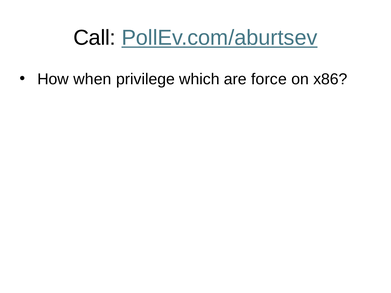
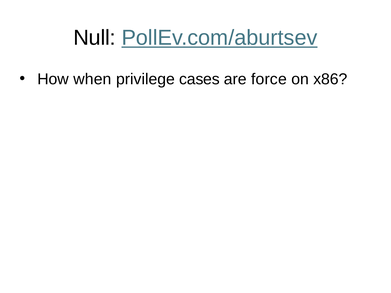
Call: Call -> Null
which: which -> cases
